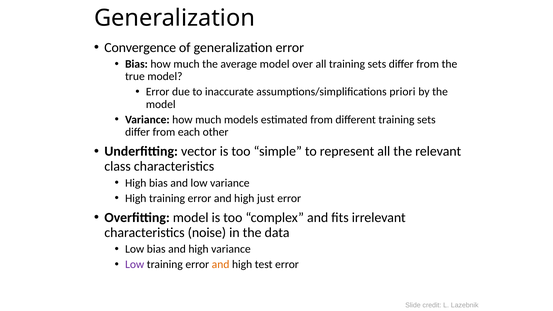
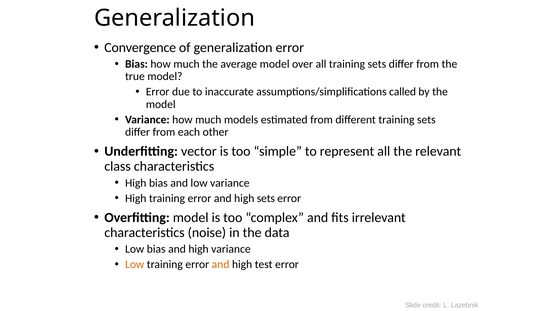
priori: priori -> called
high just: just -> sets
Low at (135, 264) colour: purple -> orange
